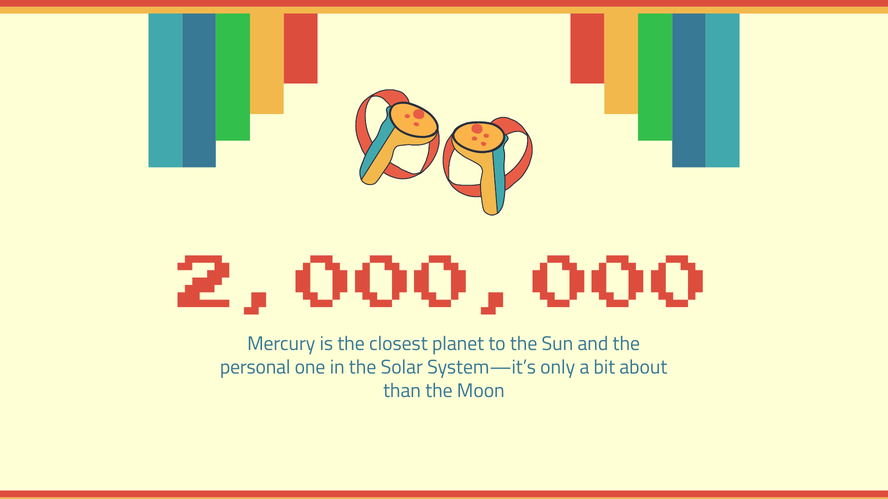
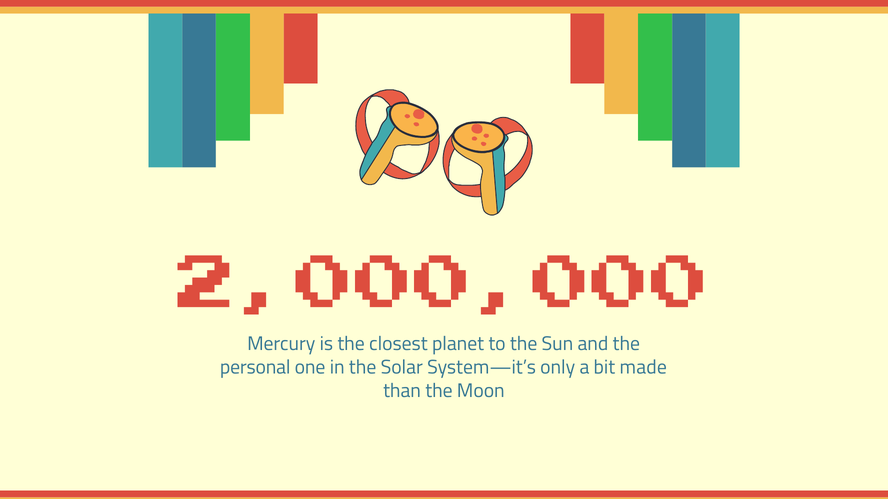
about: about -> made
